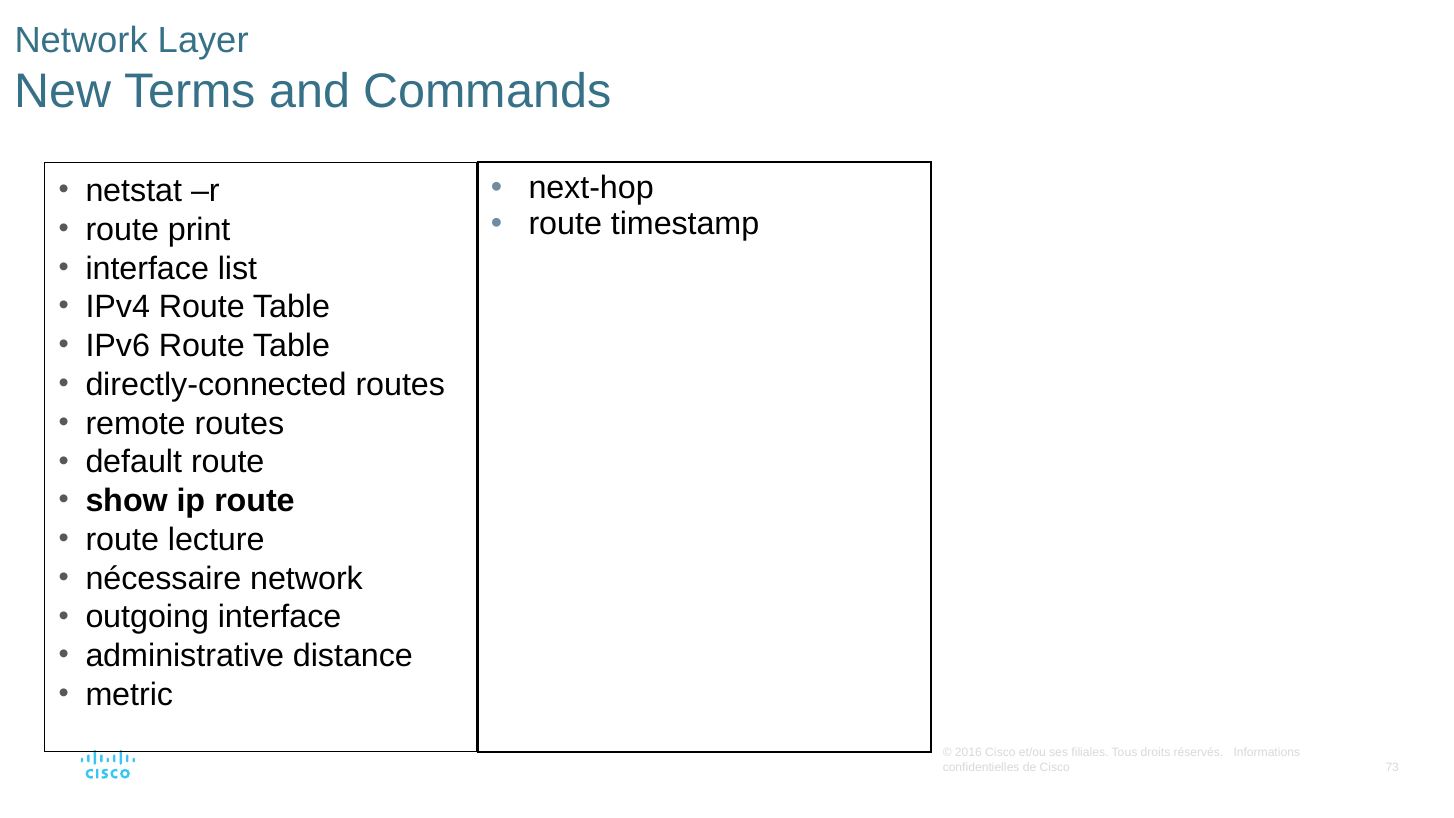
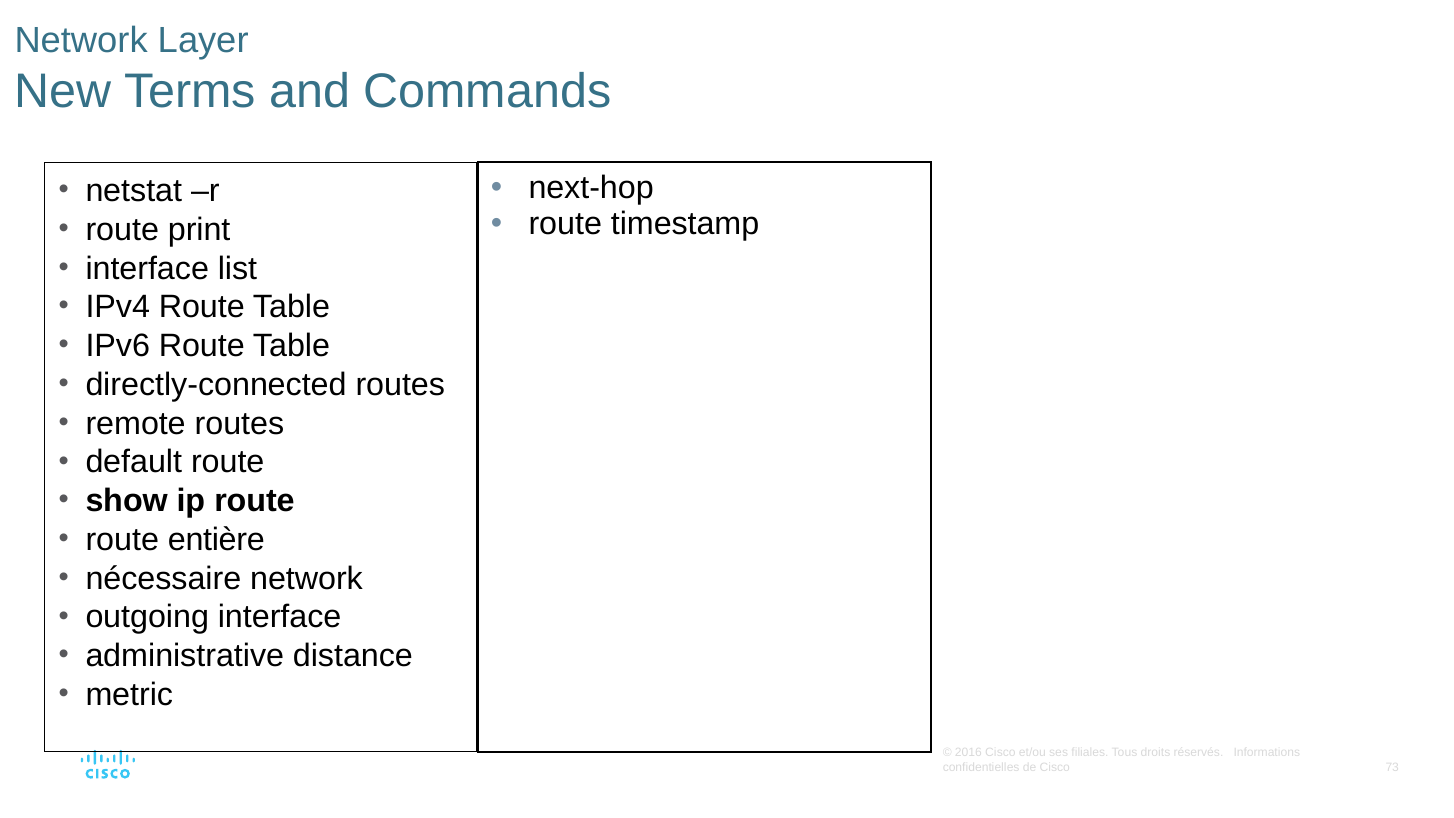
lecture: lecture -> entière
